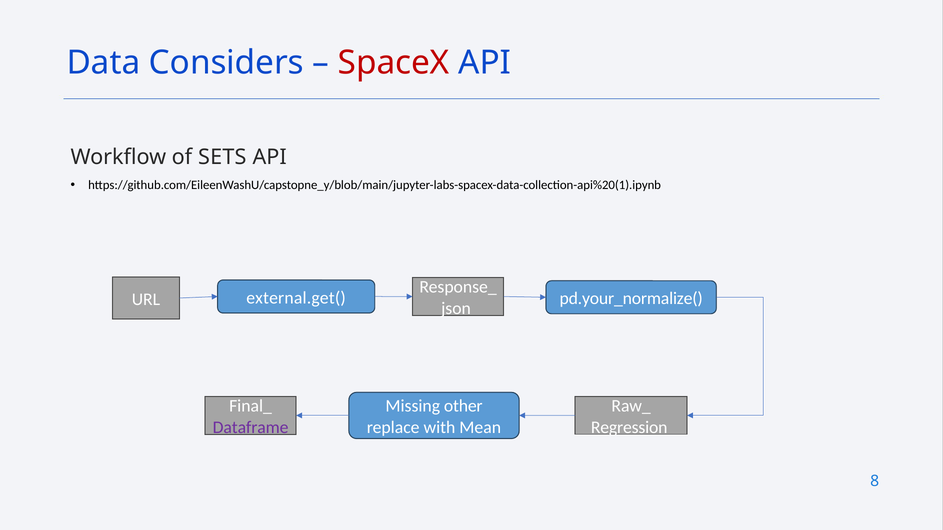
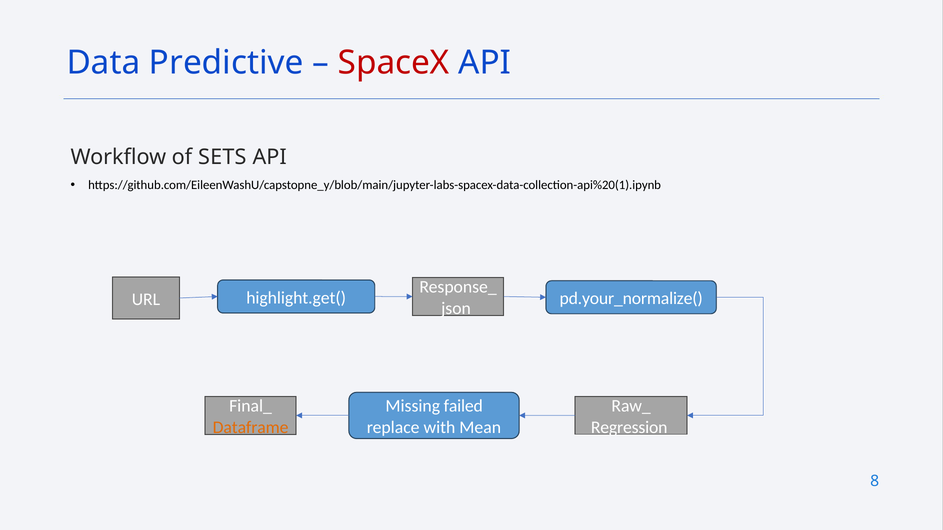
Considers: Considers -> Predictive
external.get(: external.get( -> highlight.get(
other: other -> failed
Dataframe colour: purple -> orange
